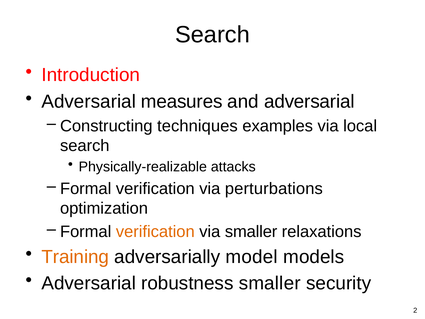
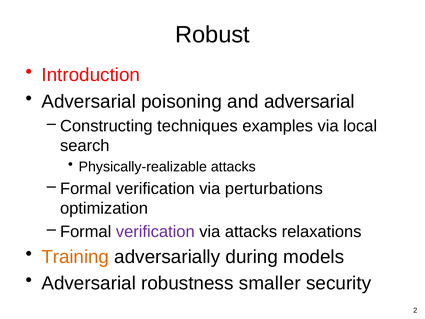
Search at (212, 35): Search -> Robust
measures: measures -> poisoning
verification at (155, 231) colour: orange -> purple
via smaller: smaller -> attacks
model: model -> during
